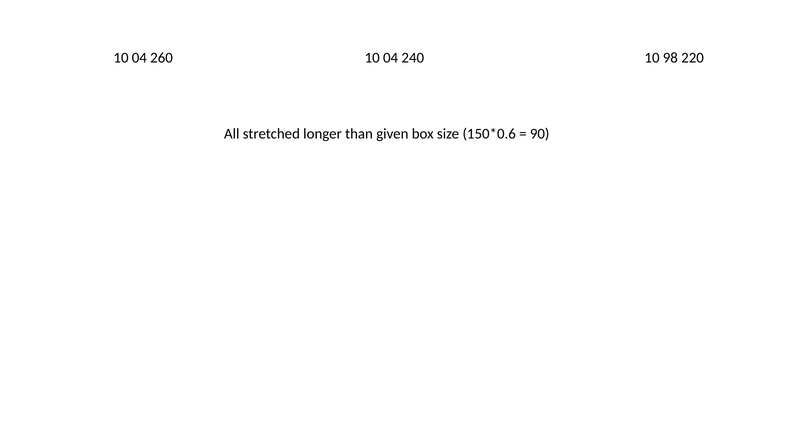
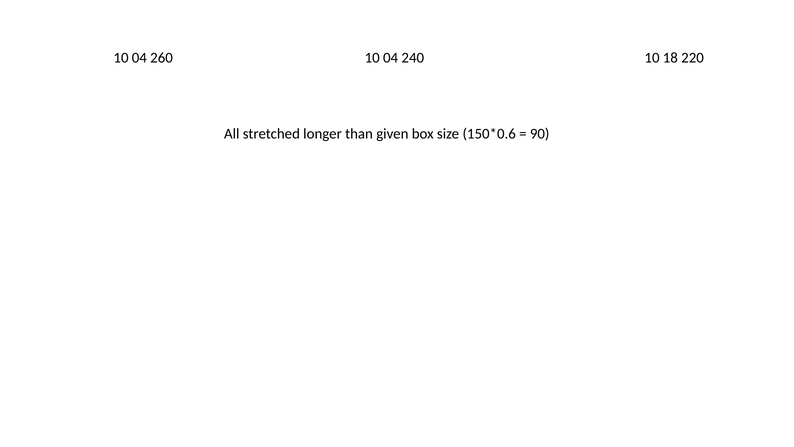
98: 98 -> 18
